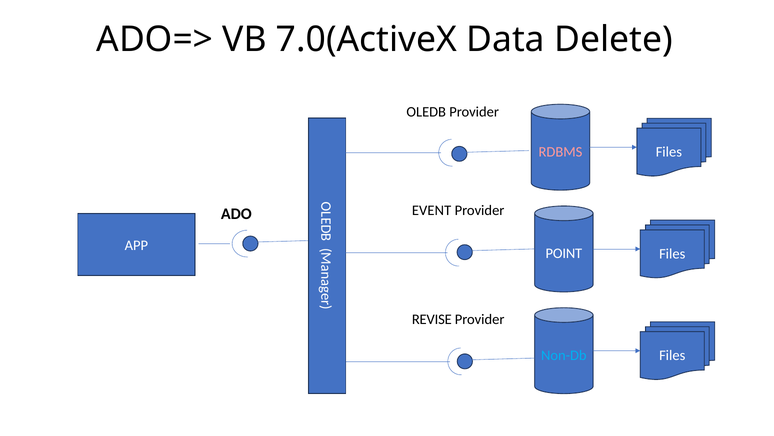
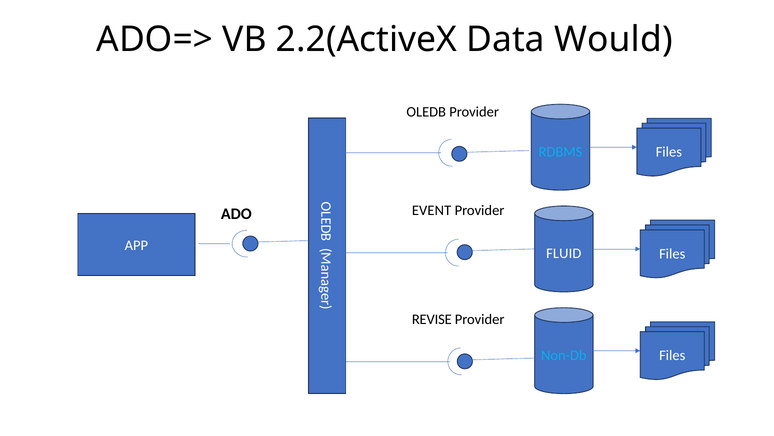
7.0(ActiveX: 7.0(ActiveX -> 2.2(ActiveX
Delete: Delete -> Would
RDBMS colour: pink -> light blue
POINT: POINT -> FLUID
